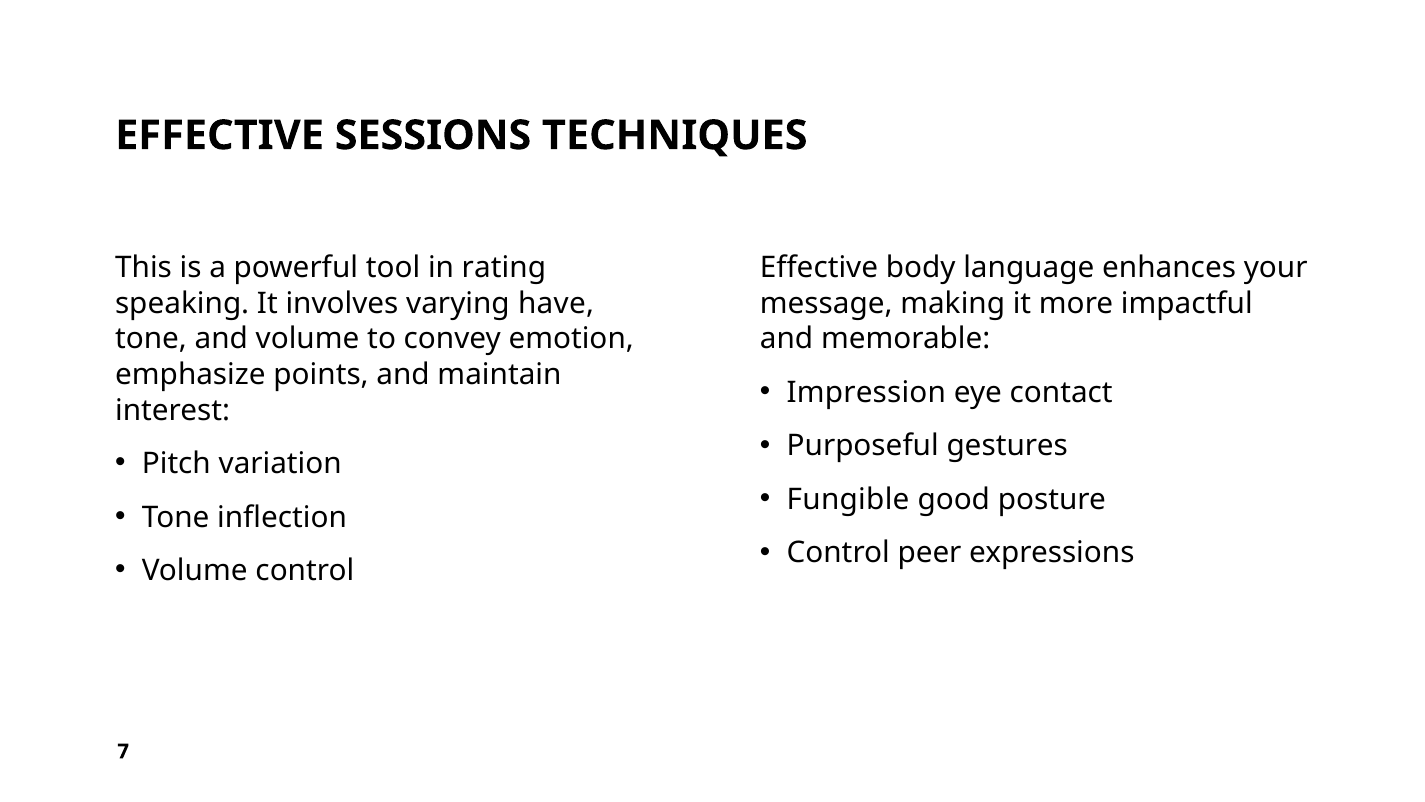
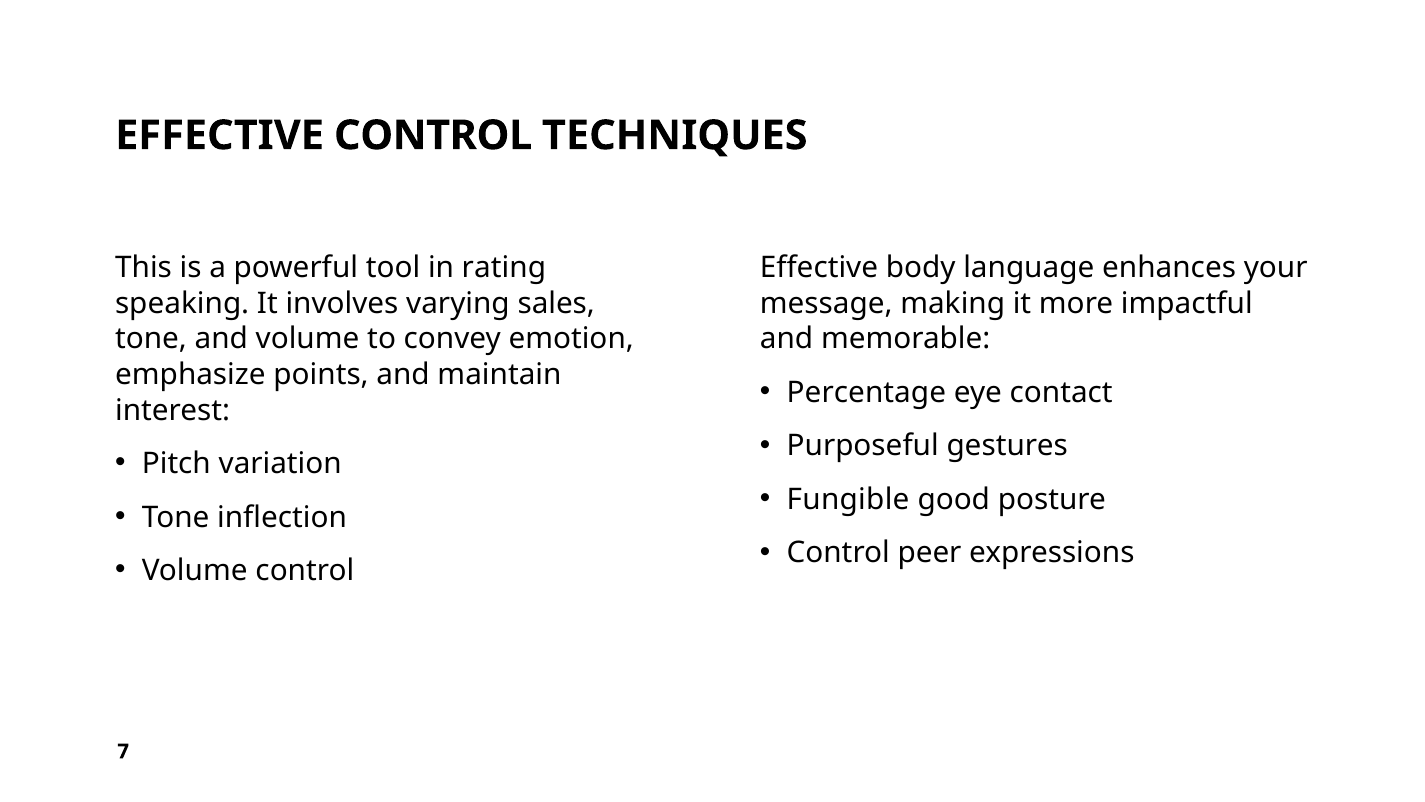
EFFECTIVE SESSIONS: SESSIONS -> CONTROL
have: have -> sales
Impression: Impression -> Percentage
